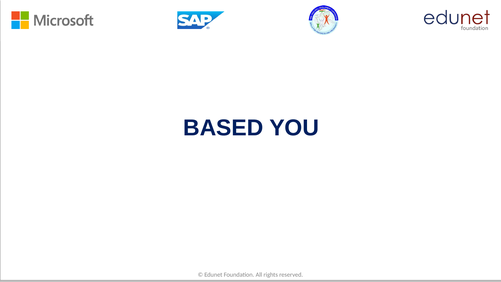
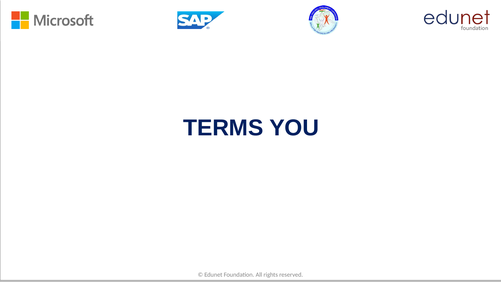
BASED: BASED -> TERMS
